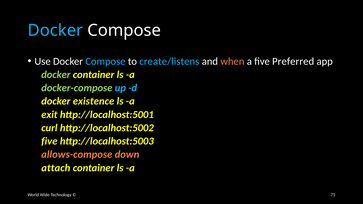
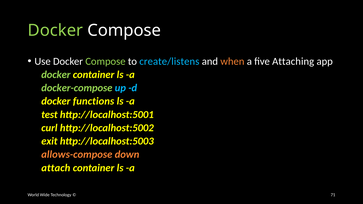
Docker at (55, 30) colour: light blue -> light green
Compose at (105, 61) colour: light blue -> light green
Preferred: Preferred -> Attaching
existence: existence -> functions
exit: exit -> test
five at (49, 141): five -> exit
